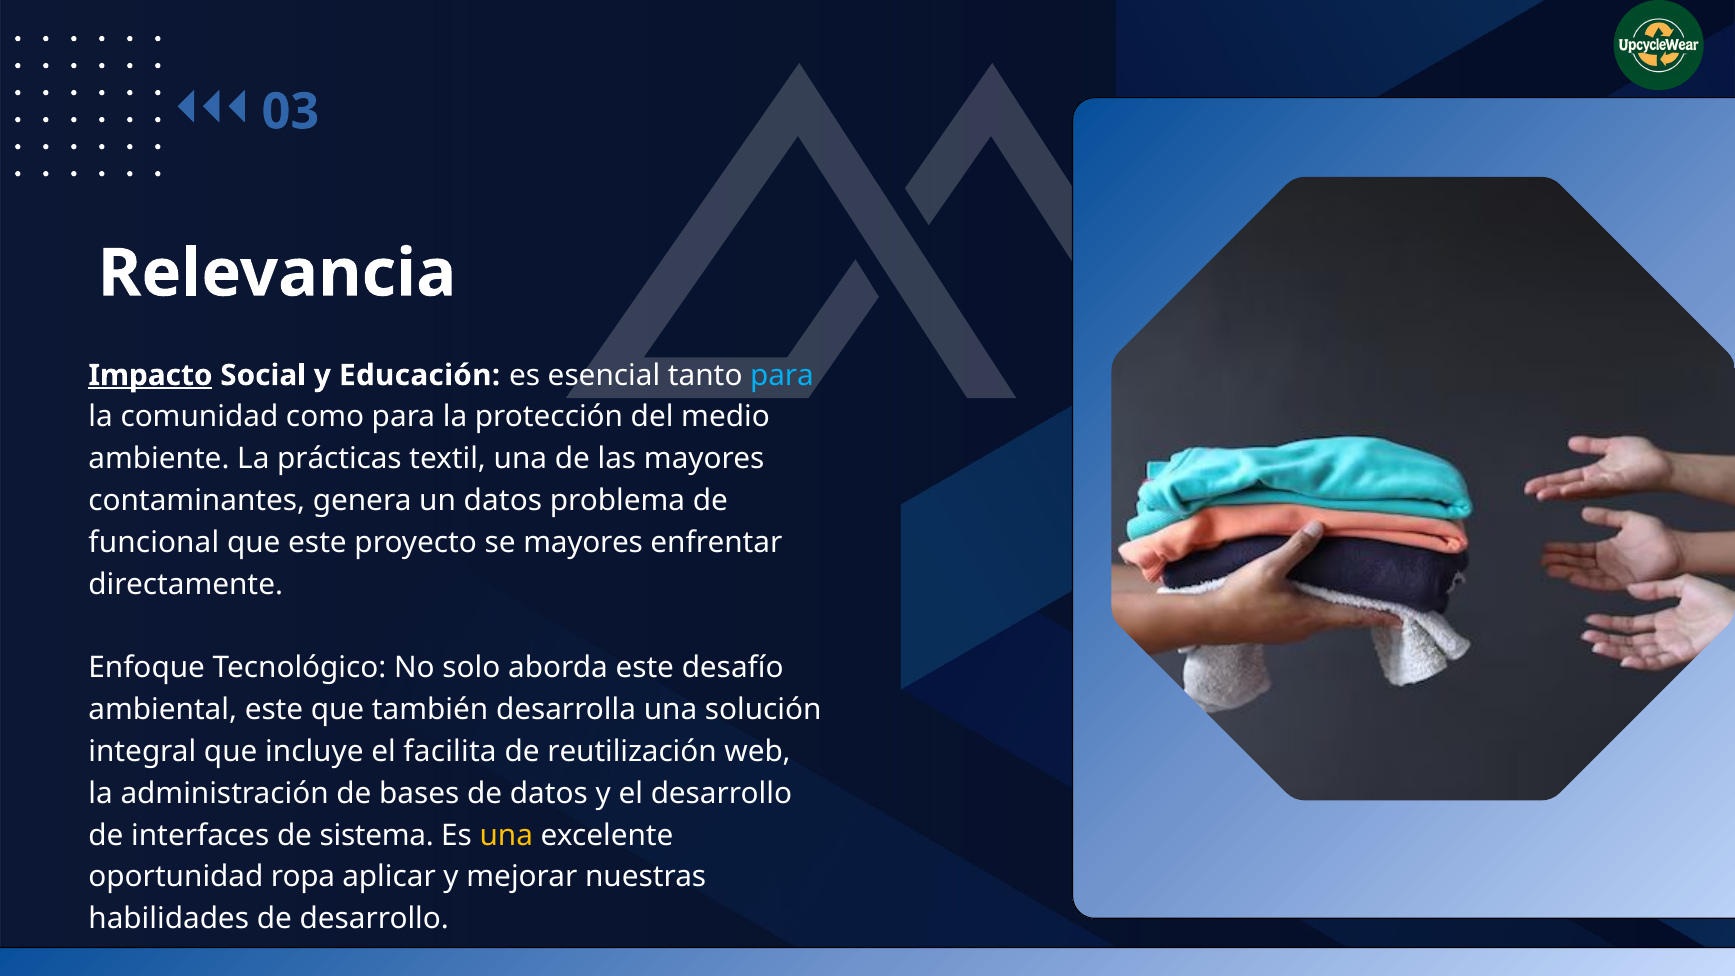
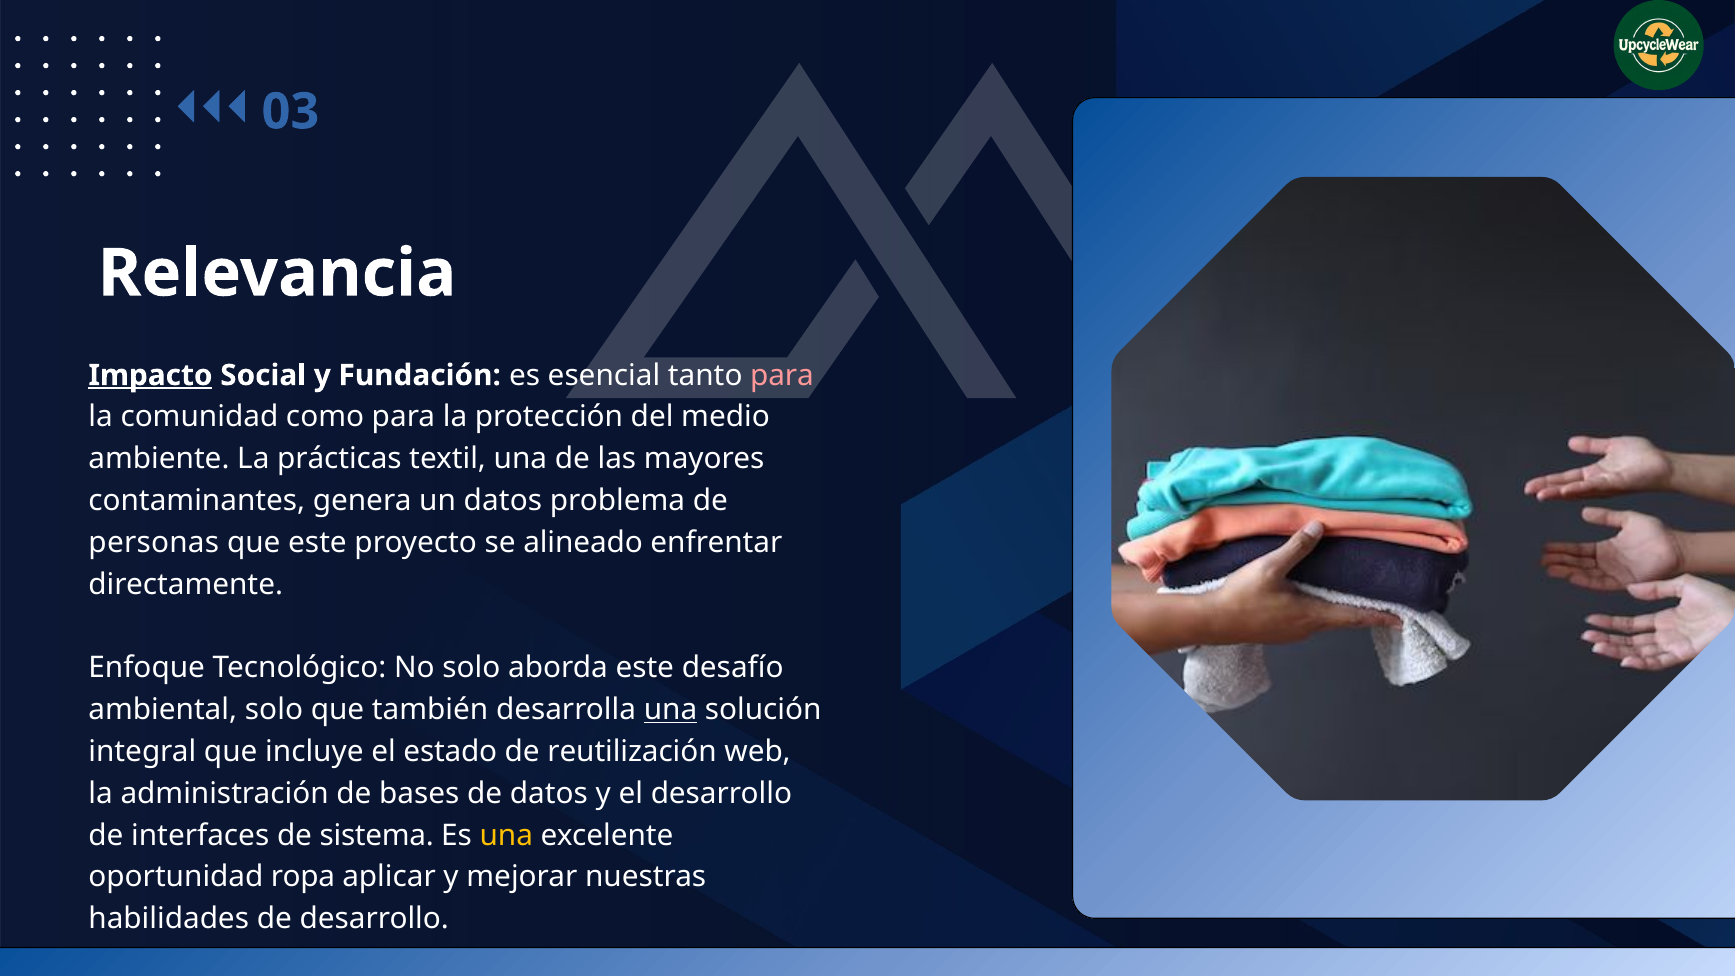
Educación: Educación -> Fundación
para at (782, 375) colour: light blue -> pink
funcional: funcional -> personas
se mayores: mayores -> alineado
ambiental este: este -> solo
una at (670, 710) underline: none -> present
facilita: facilita -> estado
